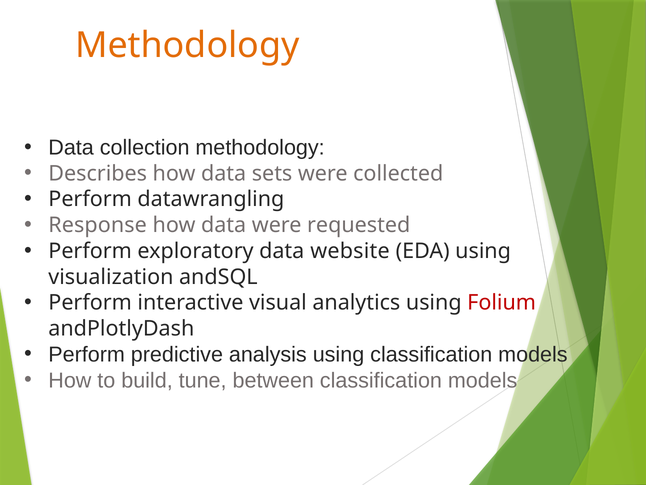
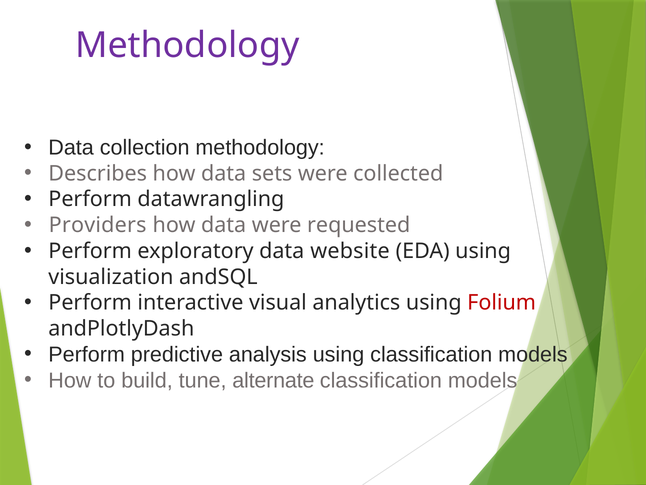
Methodology at (187, 45) colour: orange -> purple
Response: Response -> Providers
between: between -> alternate
